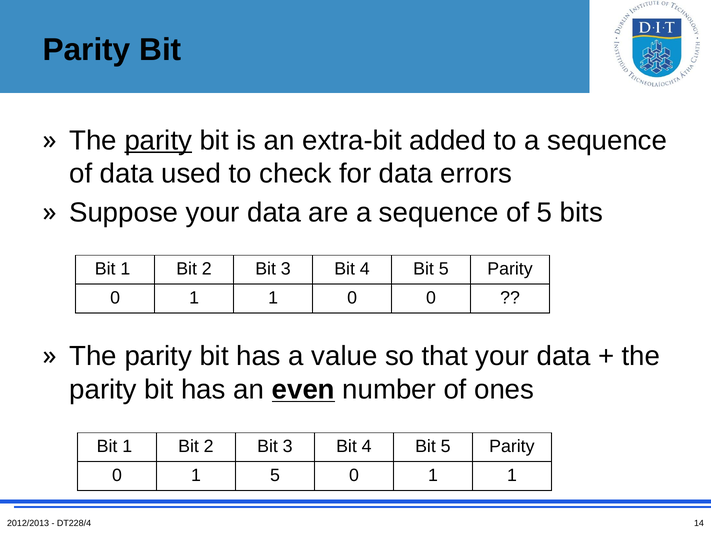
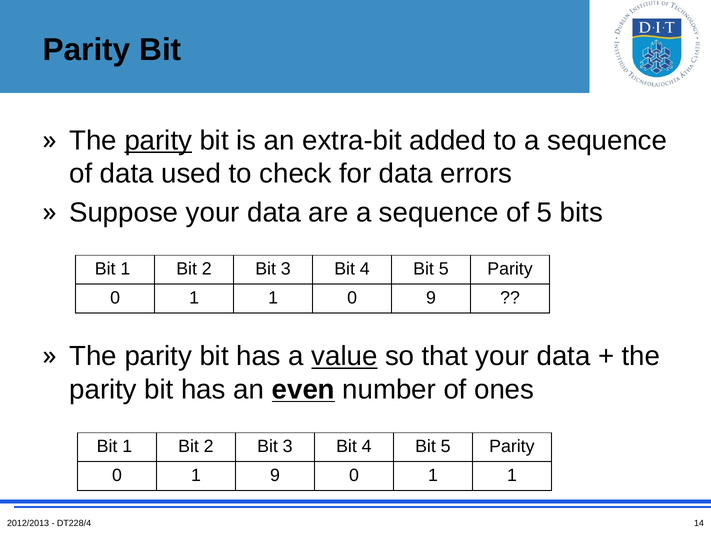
0 0: 0 -> 9
value underline: none -> present
1 5: 5 -> 9
